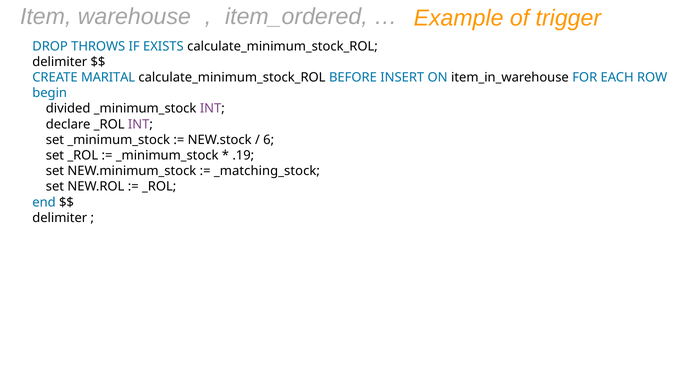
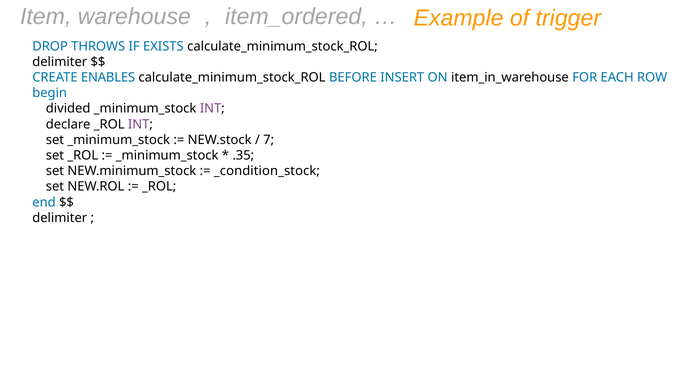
MARITAL: MARITAL -> ENABLES
6: 6 -> 7
.19: .19 -> .35
_matching_stock: _matching_stock -> _condition_stock
